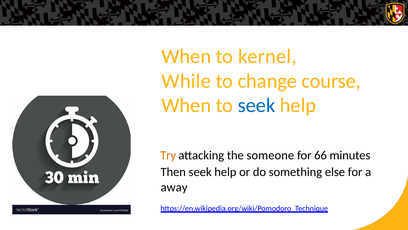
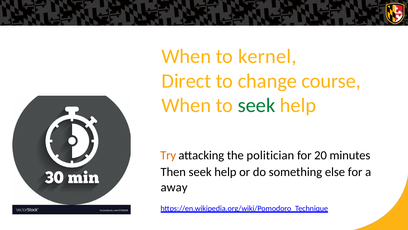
While: While -> Direct
seek at (257, 105) colour: blue -> green
someone: someone -> politician
66: 66 -> 20
